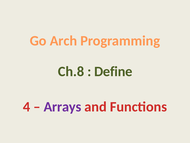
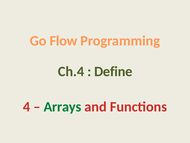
Arch: Arch -> Flow
Ch.8: Ch.8 -> Ch.4
Arrays colour: purple -> green
